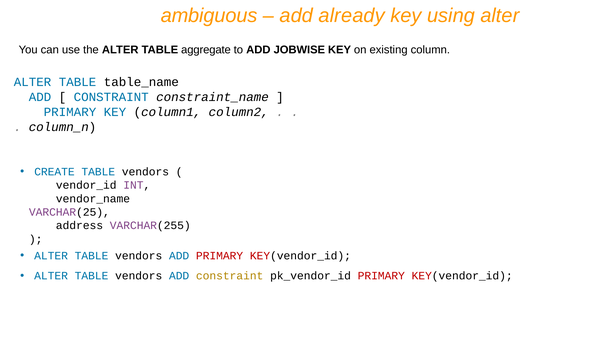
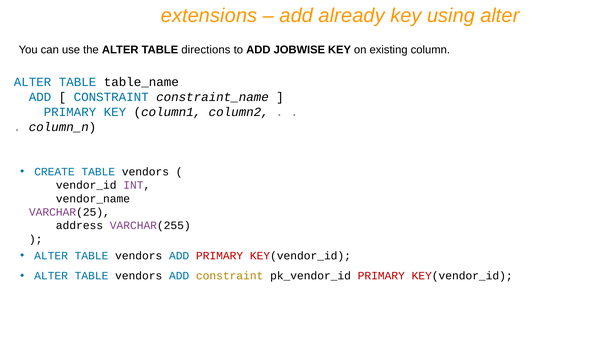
ambiguous: ambiguous -> extensions
aggregate: aggregate -> directions
